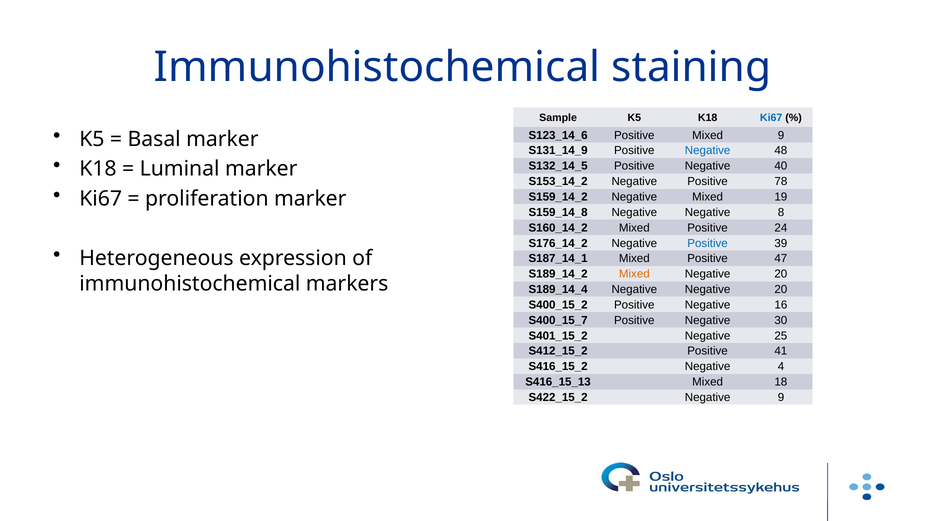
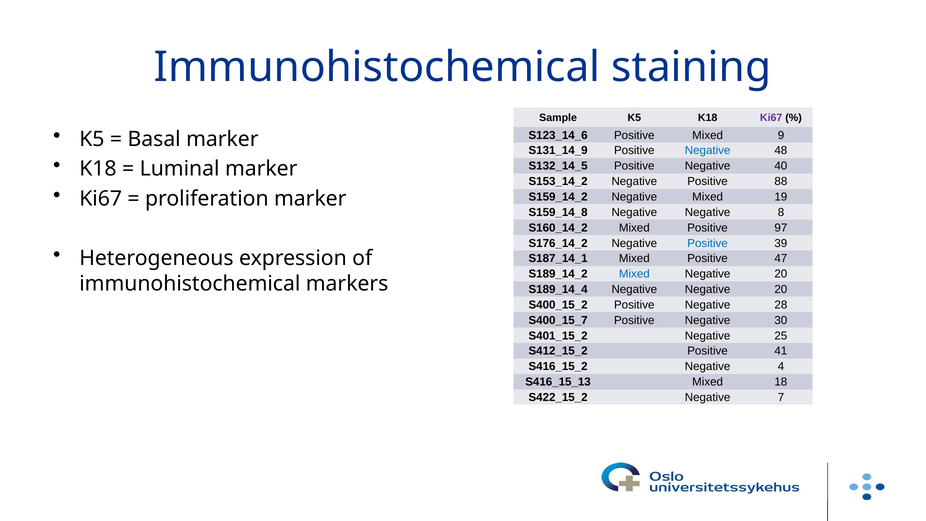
Ki67 at (771, 118) colour: blue -> purple
78: 78 -> 88
24: 24 -> 97
Mixed at (634, 274) colour: orange -> blue
16: 16 -> 28
Negative 9: 9 -> 7
